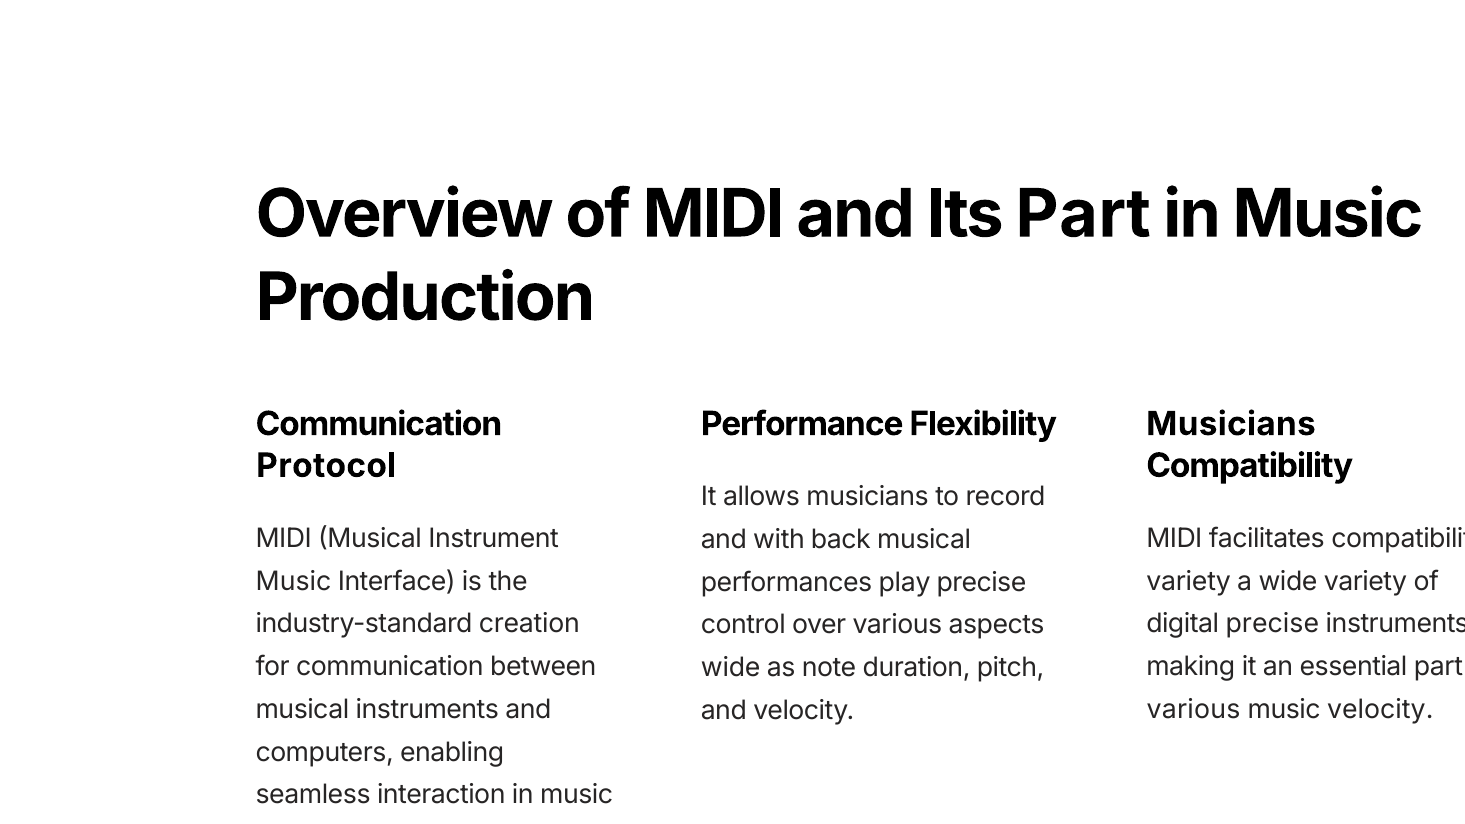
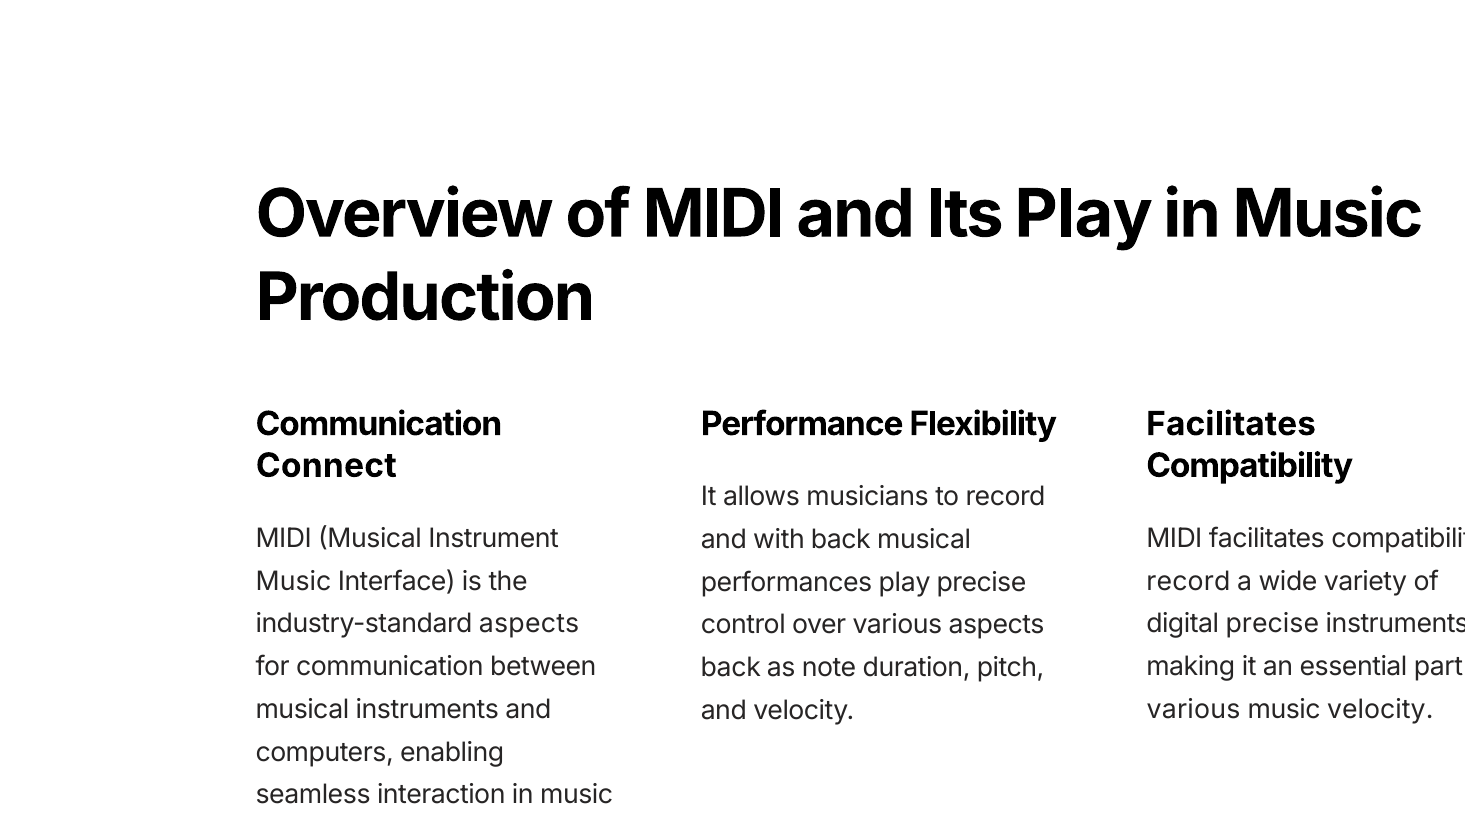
Its Part: Part -> Play
Musicians at (1231, 424): Musicians -> Facilitates
Protocol: Protocol -> Connect
variety at (1189, 581): variety -> record
industry-standard creation: creation -> aspects
wide at (731, 668): wide -> back
